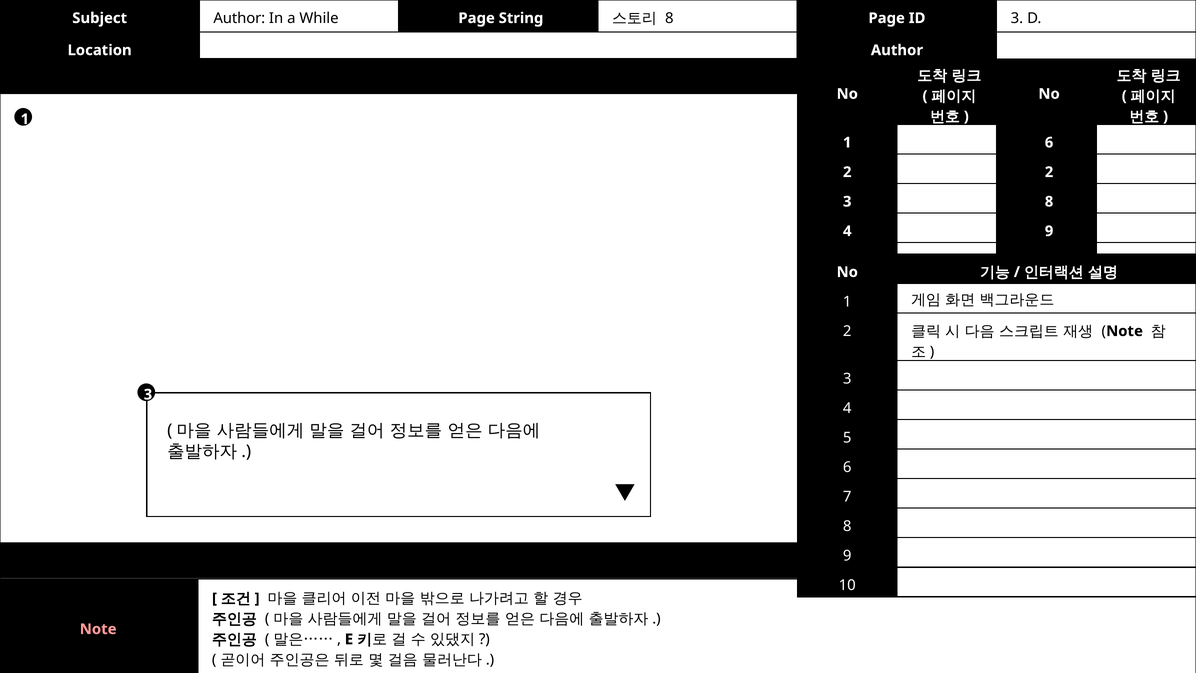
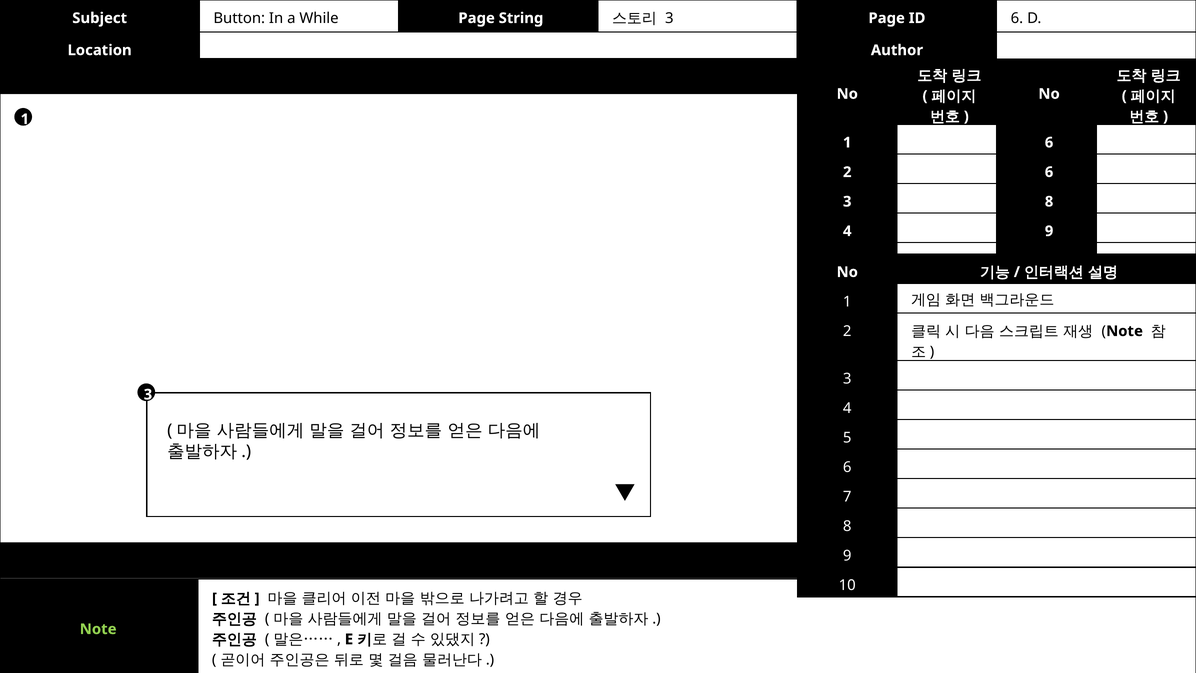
Subject Author: Author -> Button
8 at (669, 18): 8 -> 3
ID 3: 3 -> 6
2 2: 2 -> 6
Note at (98, 629) colour: pink -> light green
